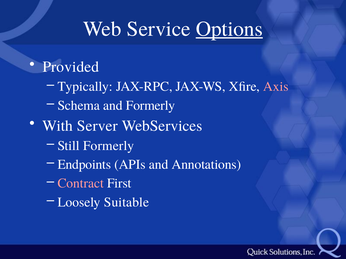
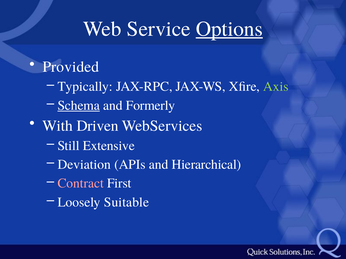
Axis colour: pink -> light green
Schema underline: none -> present
Server: Server -> Driven
Still Formerly: Formerly -> Extensive
Endpoints: Endpoints -> Deviation
Annotations: Annotations -> Hierarchical
